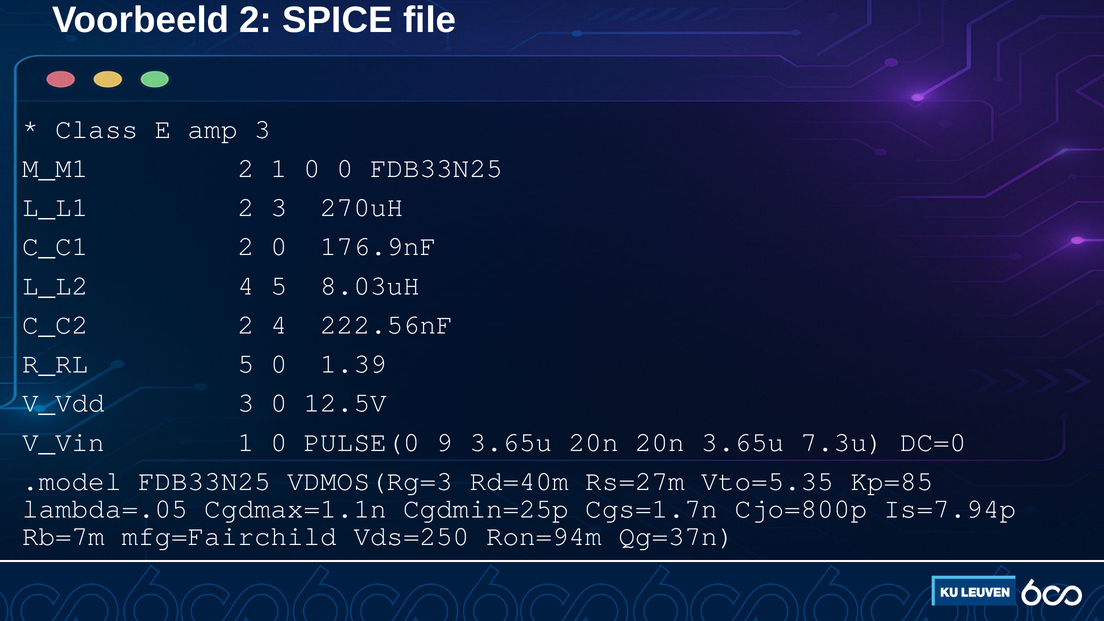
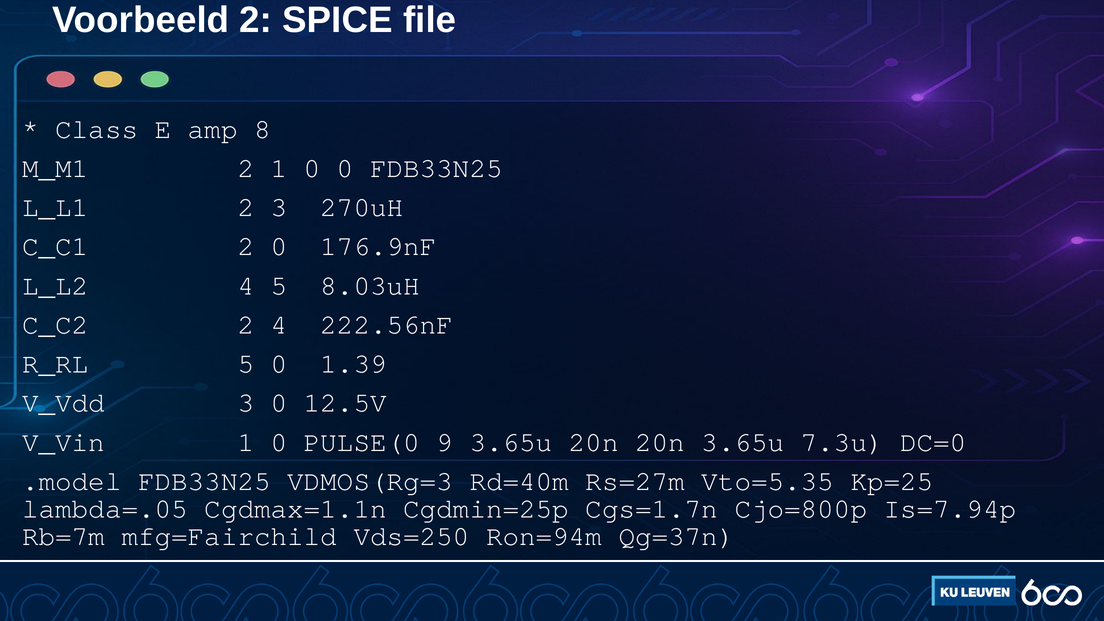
amp 3: 3 -> 8
Kp=85: Kp=85 -> Kp=25
